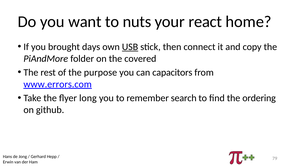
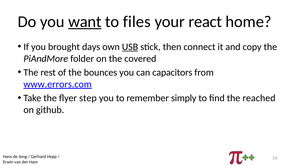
want underline: none -> present
nuts: nuts -> files
purpose: purpose -> bounces
long: long -> step
search: search -> simply
ordering: ordering -> reached
